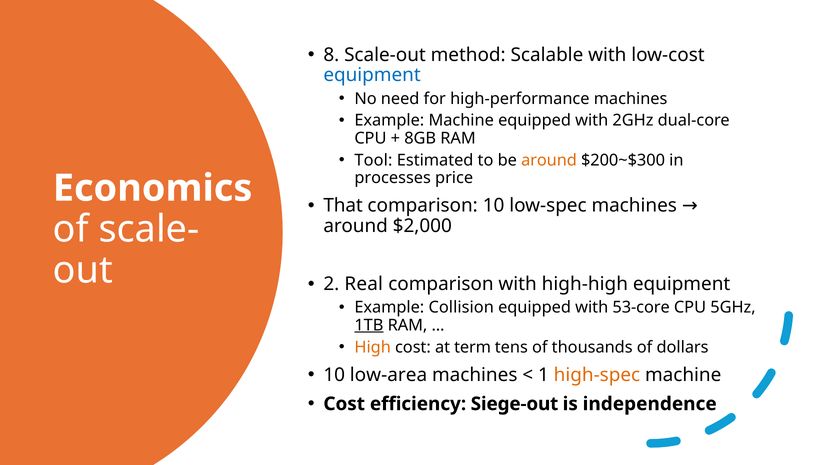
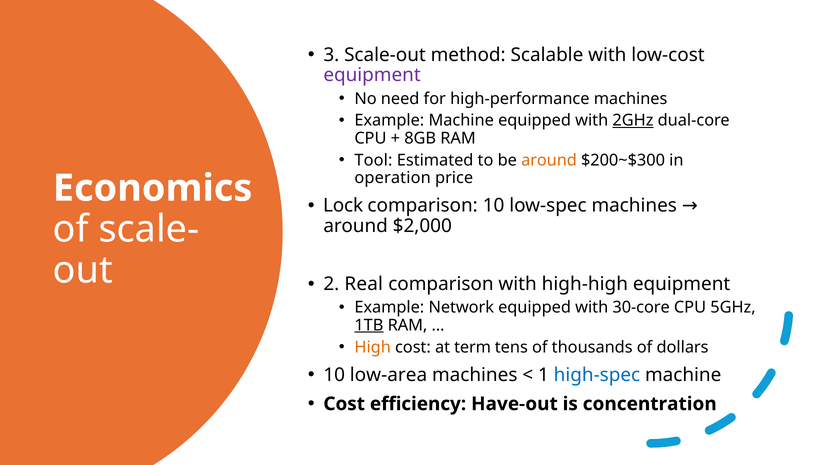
8: 8 -> 3
equipment at (372, 75) colour: blue -> purple
2GHz underline: none -> present
processes: processes -> operation
That: That -> Lock
Collision: Collision -> Network
53-core: 53-core -> 30-core
high-spec colour: orange -> blue
Siege-out: Siege-out -> Have-out
independence: independence -> concentration
